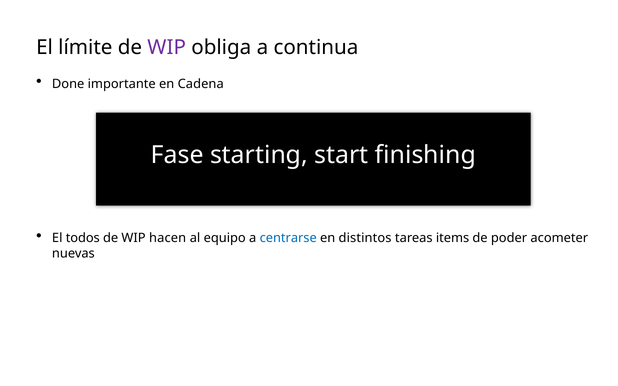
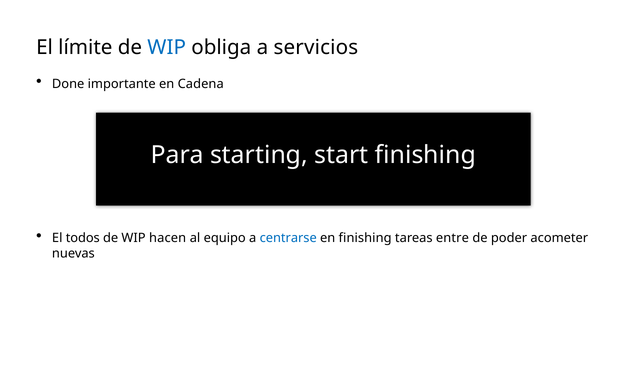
WIP at (167, 48) colour: purple -> blue
continua: continua -> servicios
Fase: Fase -> Para
en distintos: distintos -> finishing
items: items -> entre
